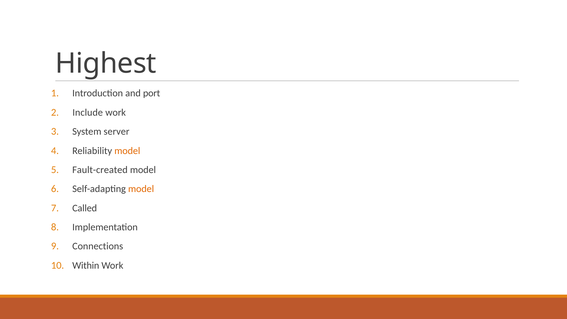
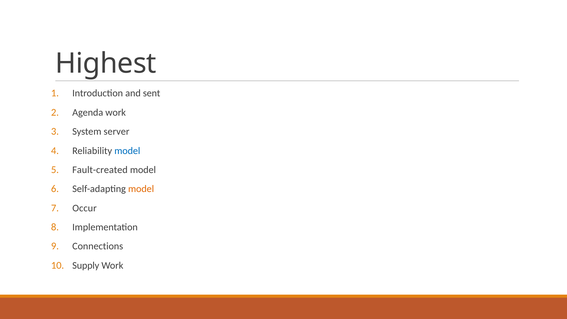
port: port -> sent
Include: Include -> Agenda
model at (127, 151) colour: orange -> blue
Called: Called -> Occur
Within: Within -> Supply
